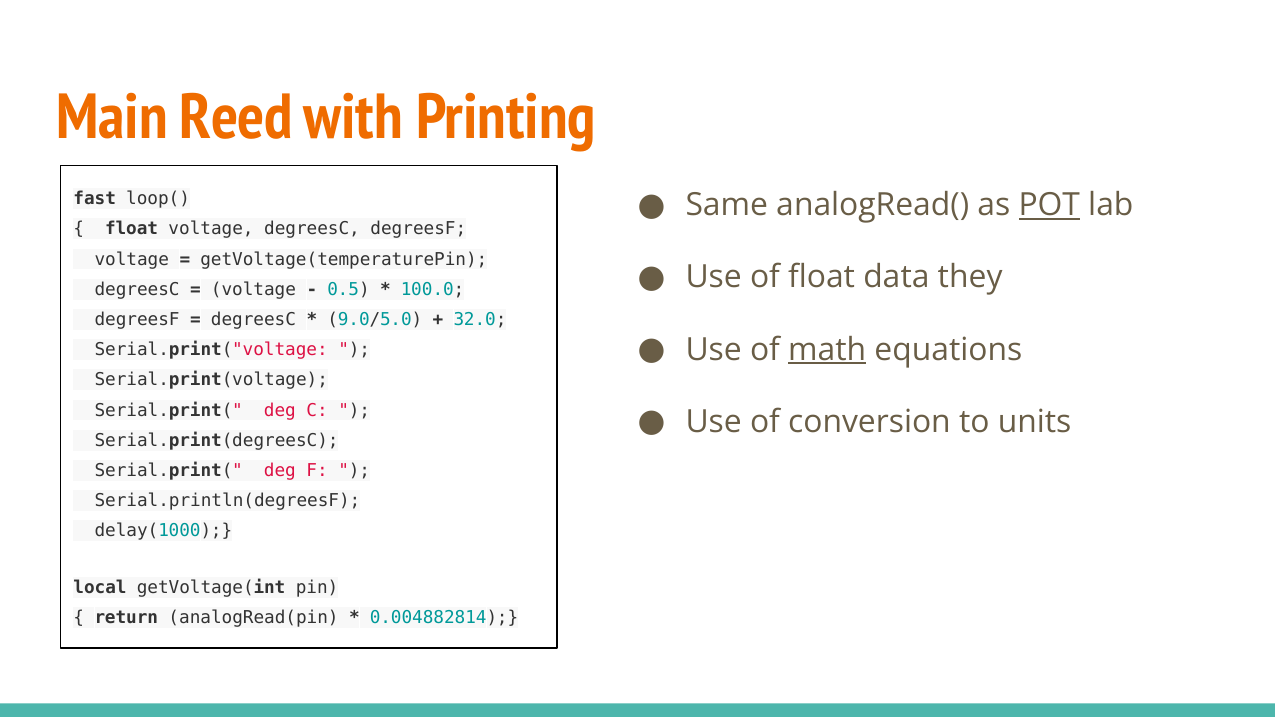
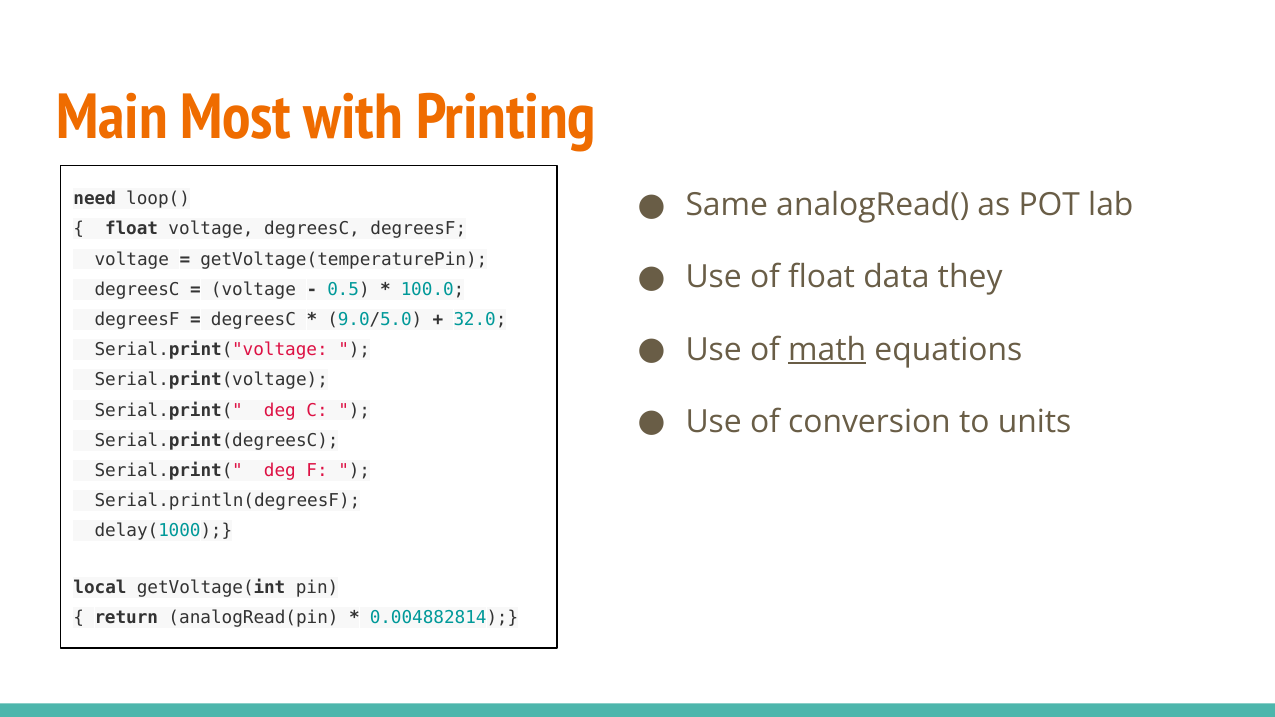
Reed: Reed -> Most
POT underline: present -> none
fast: fast -> need
